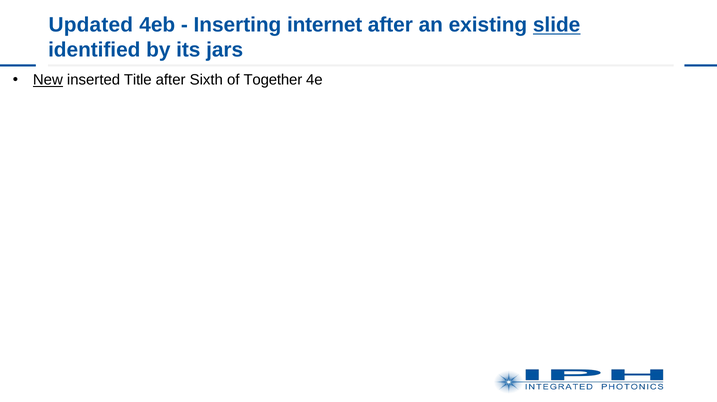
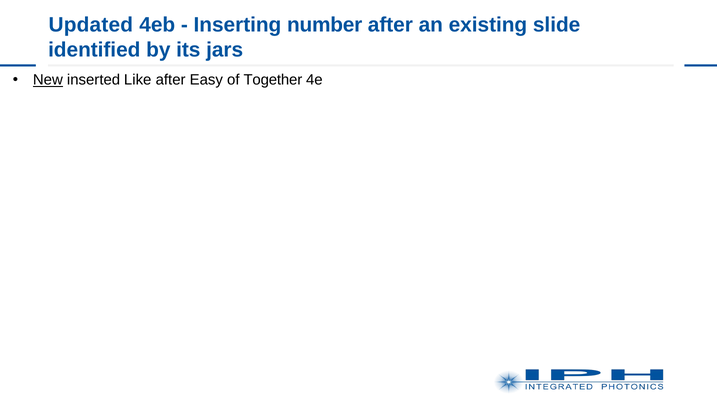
internet: internet -> number
slide underline: present -> none
Title: Title -> Like
Sixth: Sixth -> Easy
